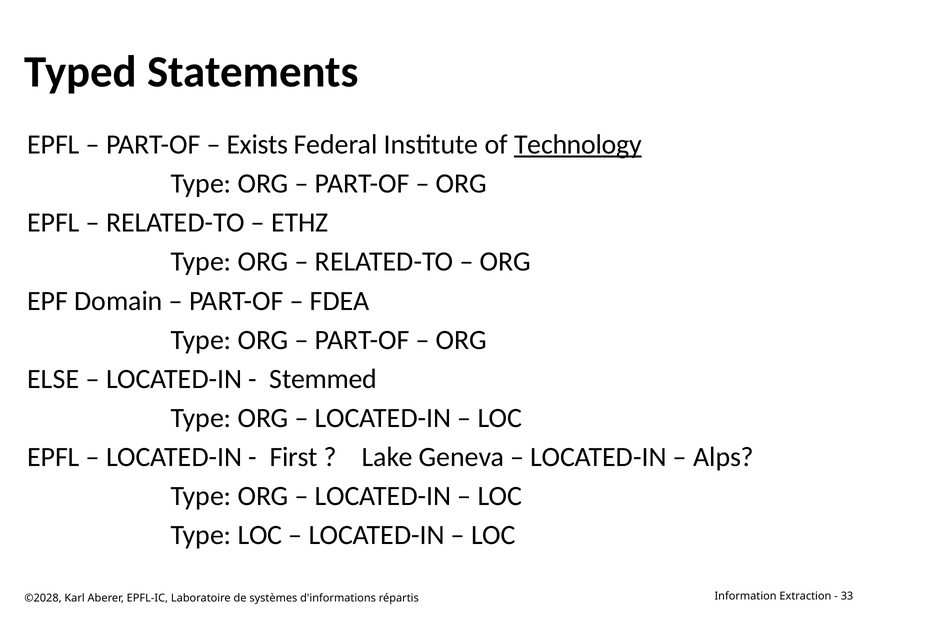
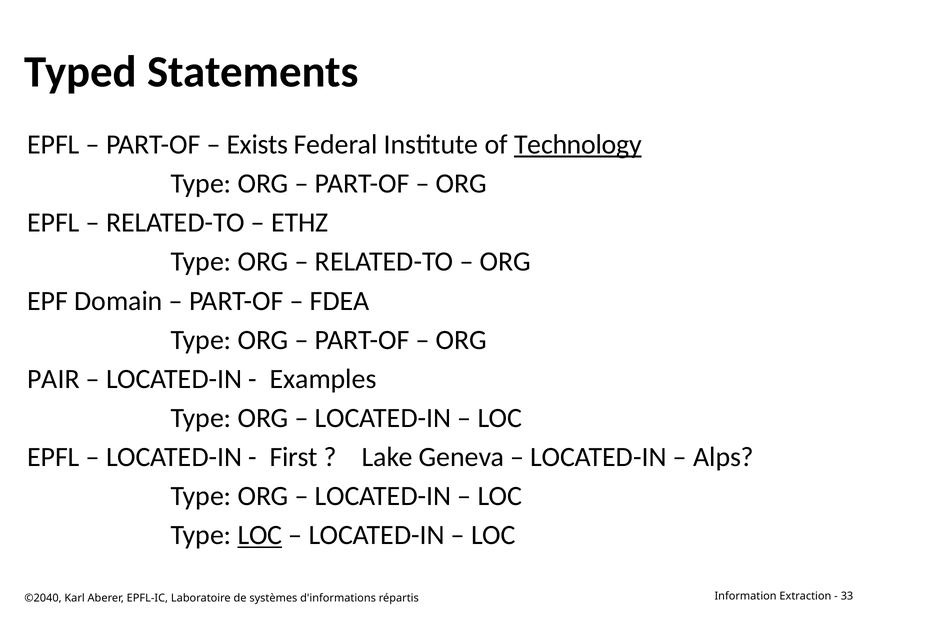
ELSE: ELSE -> PAIR
Stemmed: Stemmed -> Examples
LOC at (260, 536) underline: none -> present
©2028: ©2028 -> ©2040
